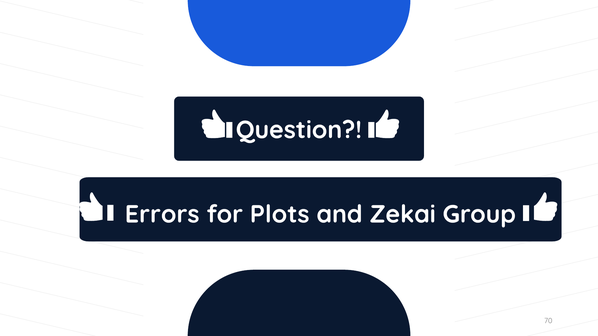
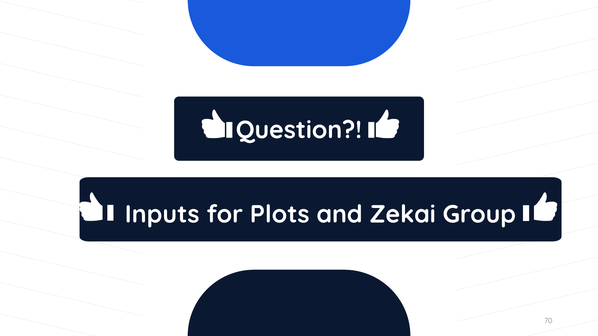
Errors: Errors -> Inputs
